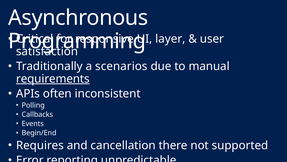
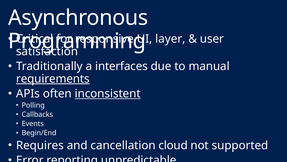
scenarios: scenarios -> interfaces
inconsistent underline: none -> present
there: there -> cloud
